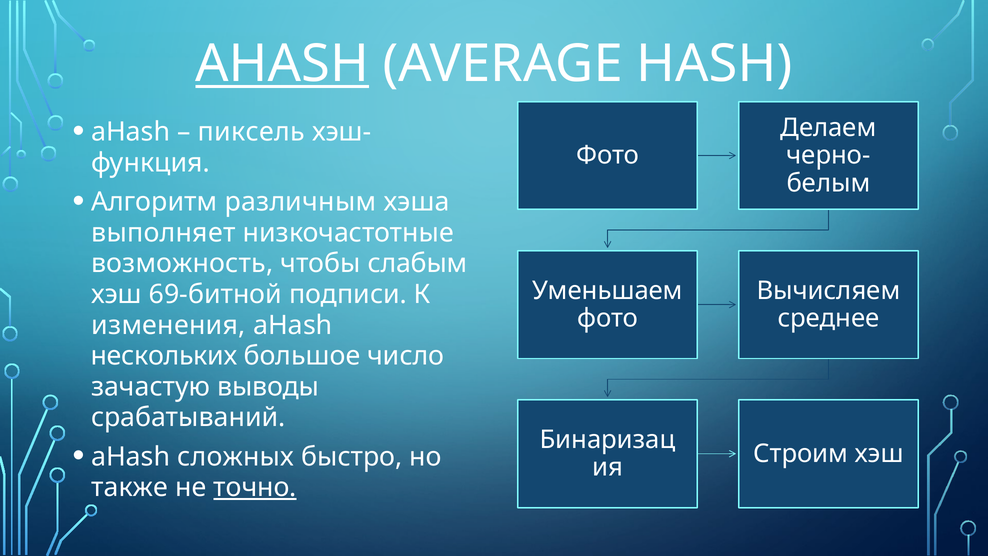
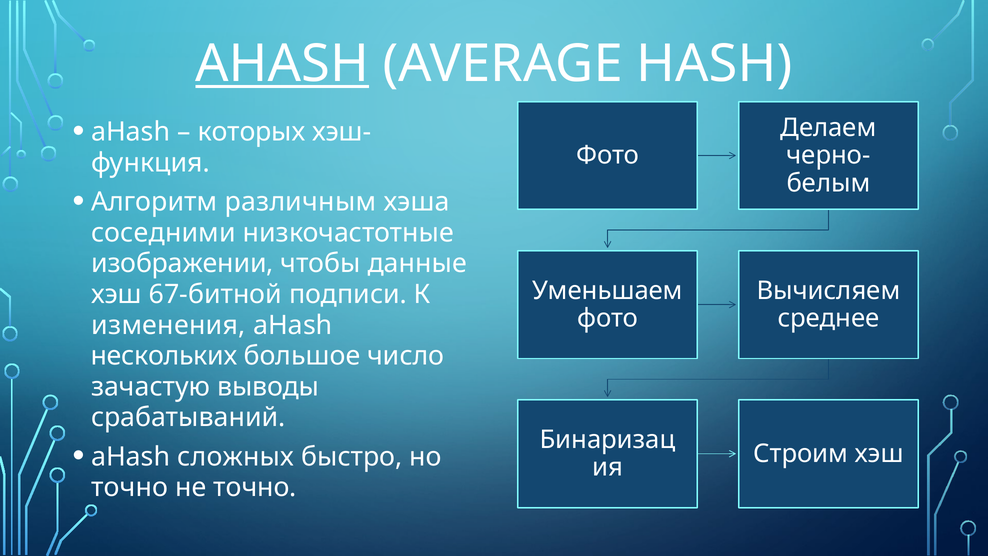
пиксель: пиксель -> которых
выполняет: выполняет -> соседними
возможность: возможность -> изображении
слабым: слабым -> данные
69-битной: 69-битной -> 67-битной
также at (130, 487): также -> точно
точно at (255, 487) underline: present -> none
